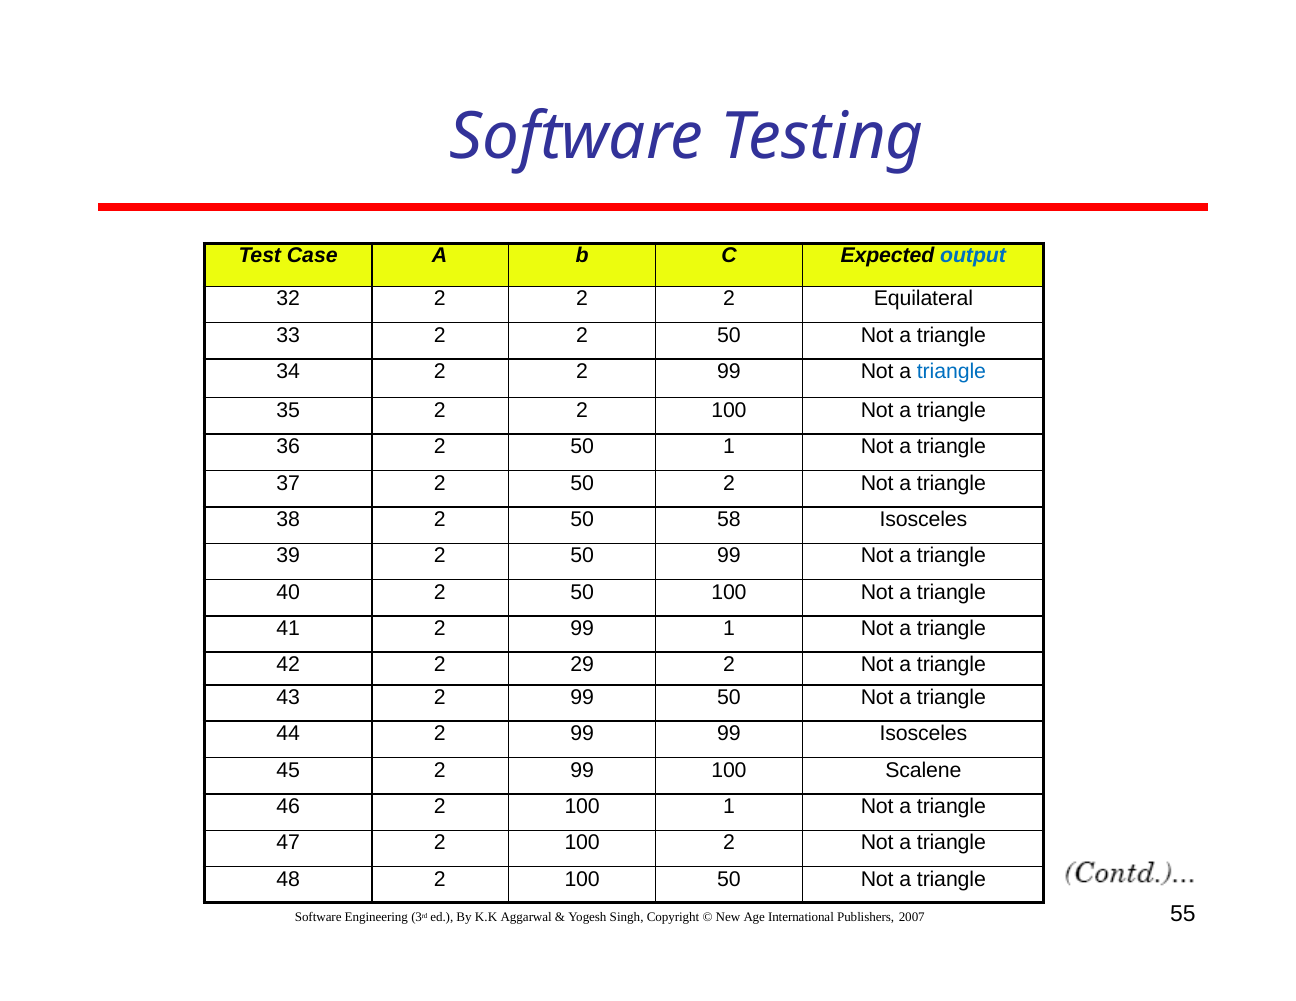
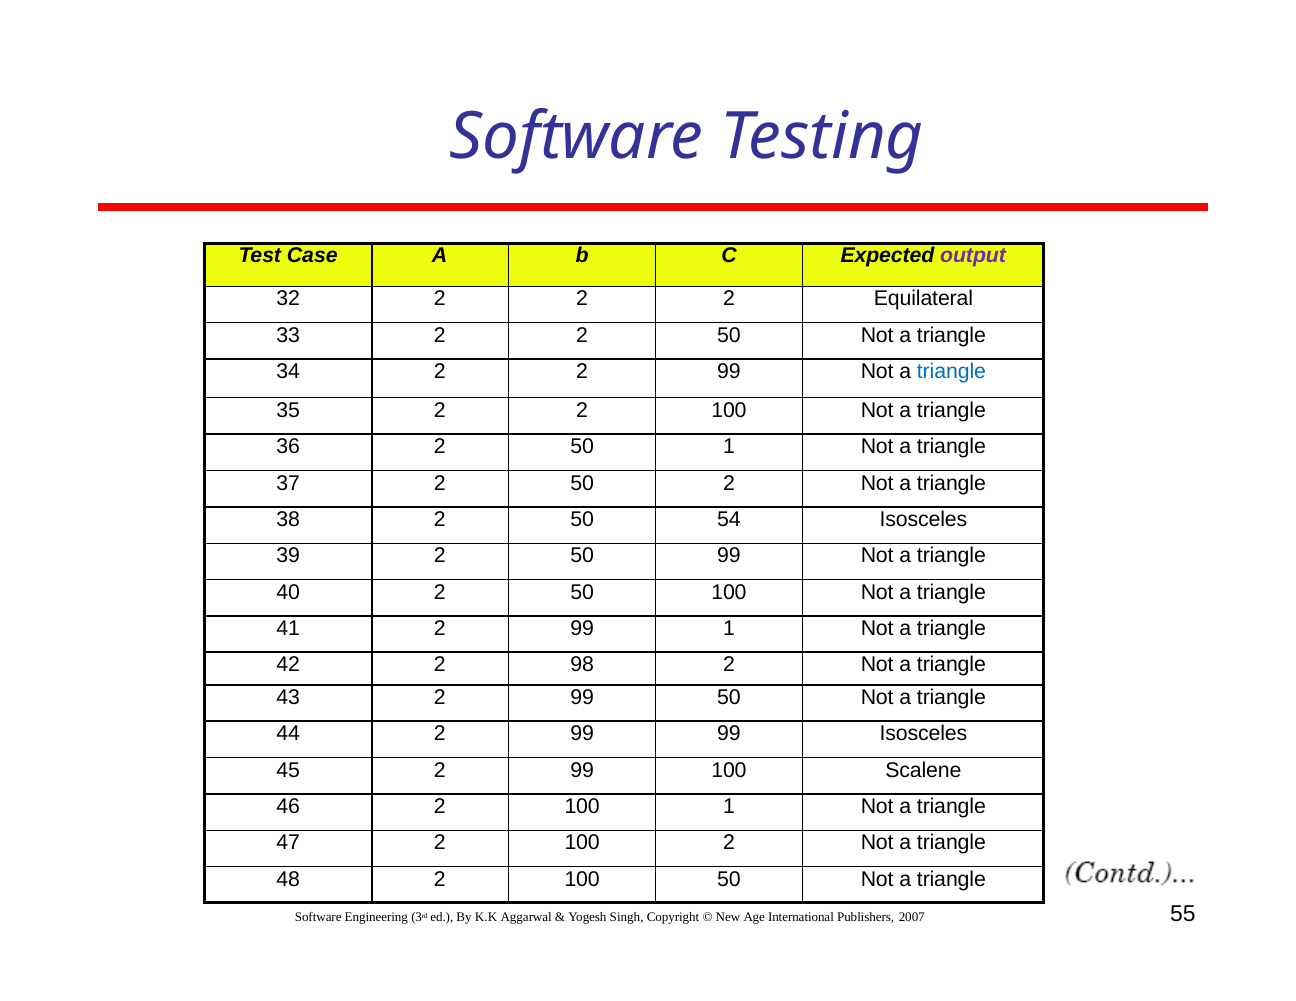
output colour: blue -> purple
58: 58 -> 54
29: 29 -> 98
